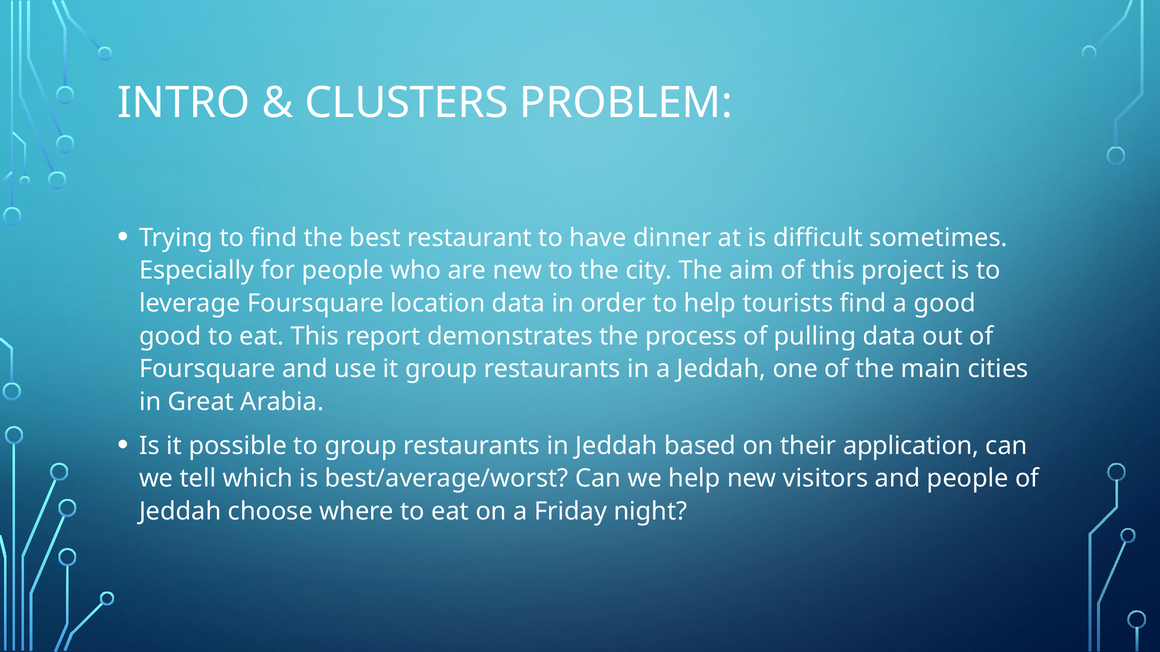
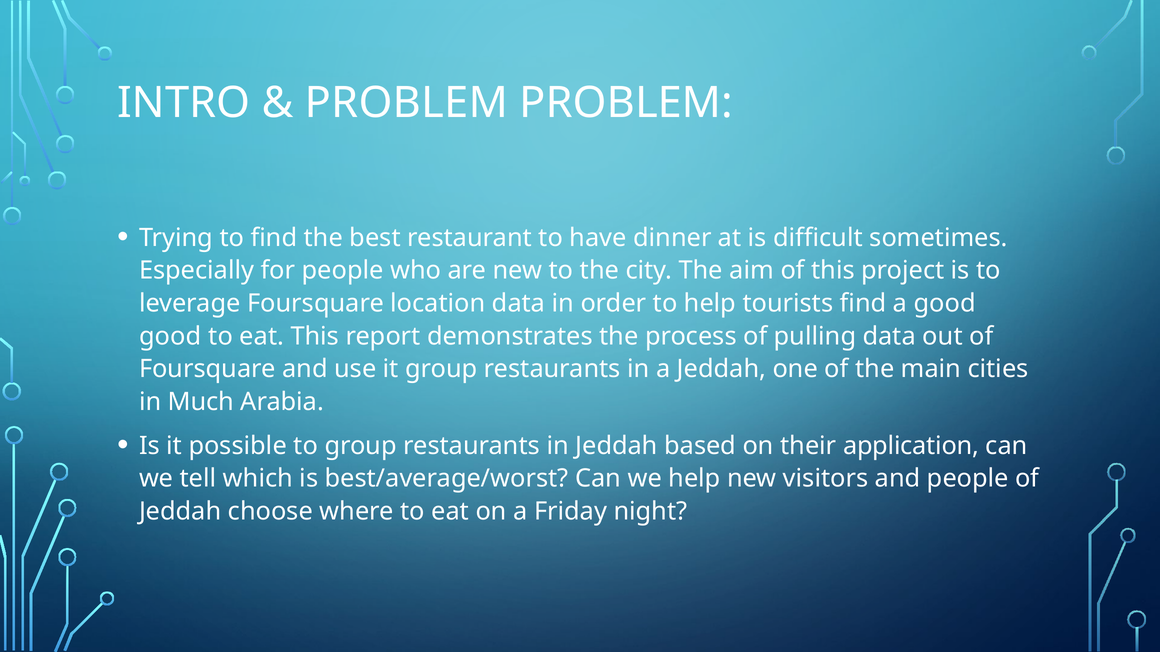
CLUSTERS at (407, 103): CLUSTERS -> PROBLEM
Great: Great -> Much
